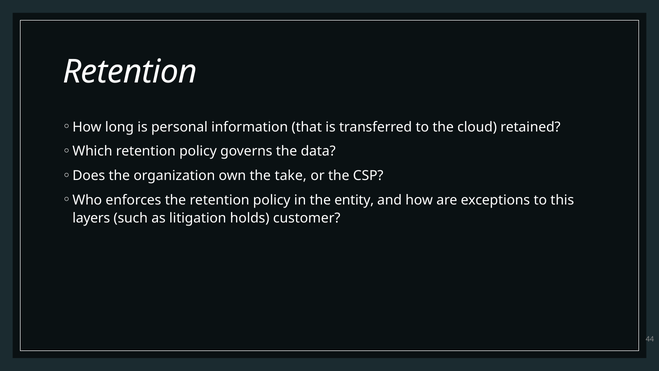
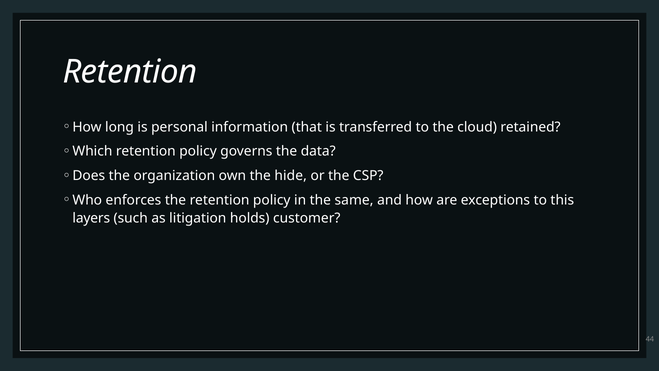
take: take -> hide
entity: entity -> same
